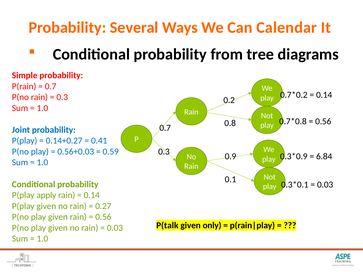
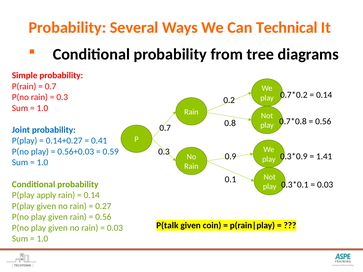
Calendar: Calendar -> Technical
6.84: 6.84 -> 1.41
only: only -> coin
